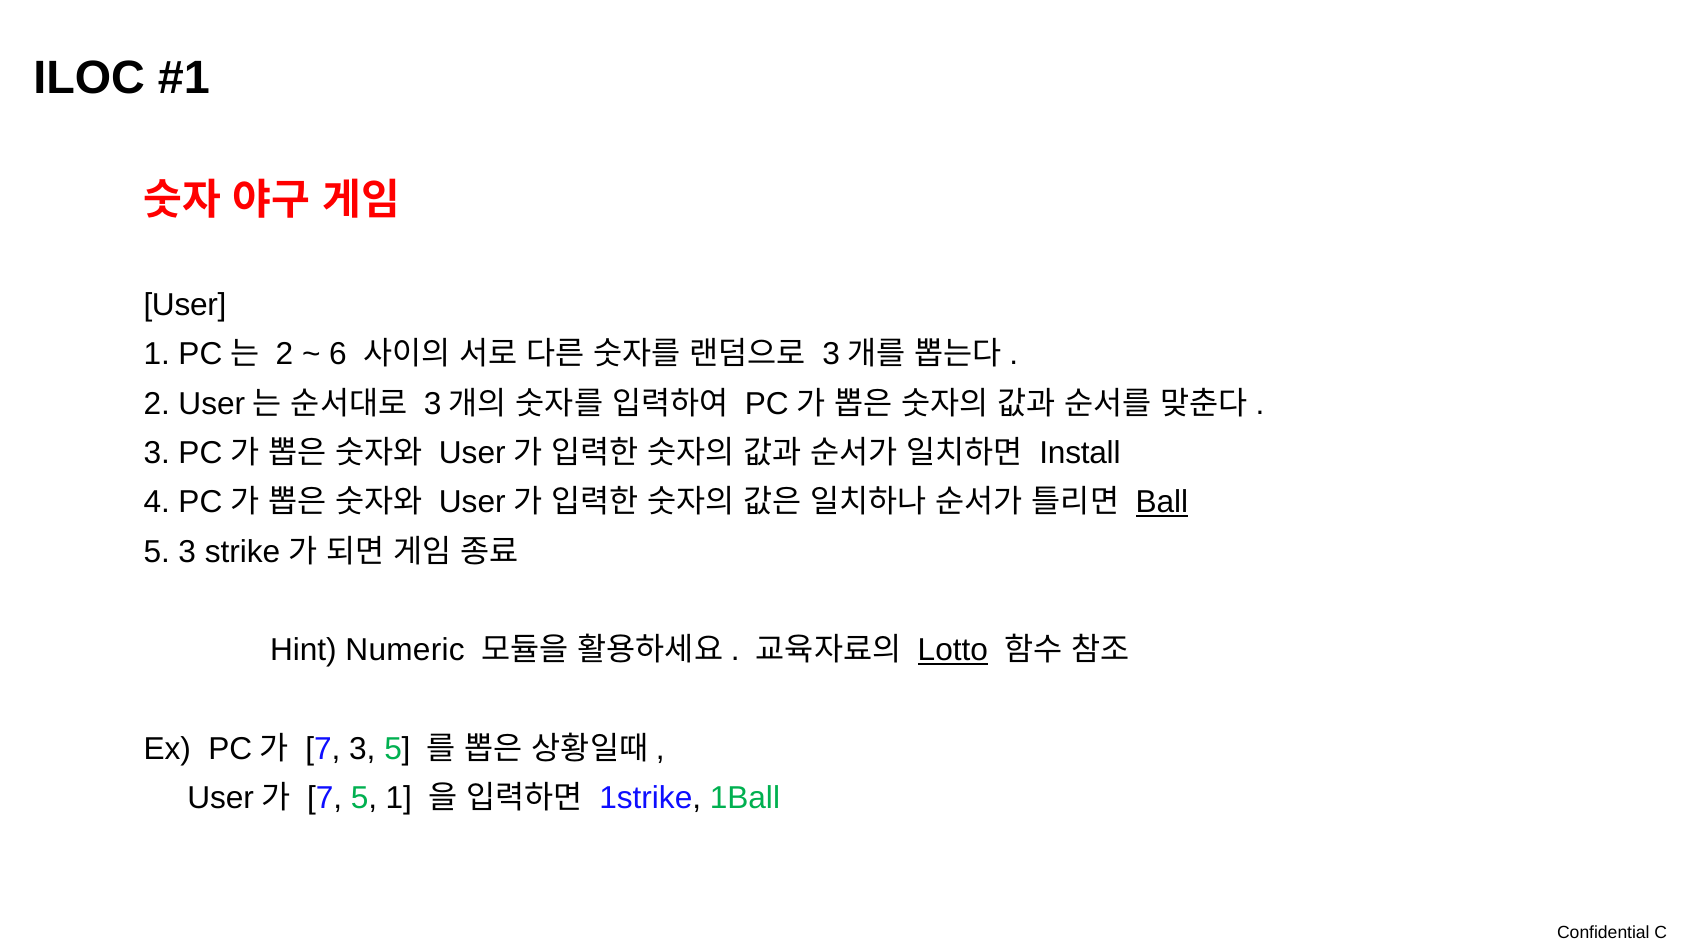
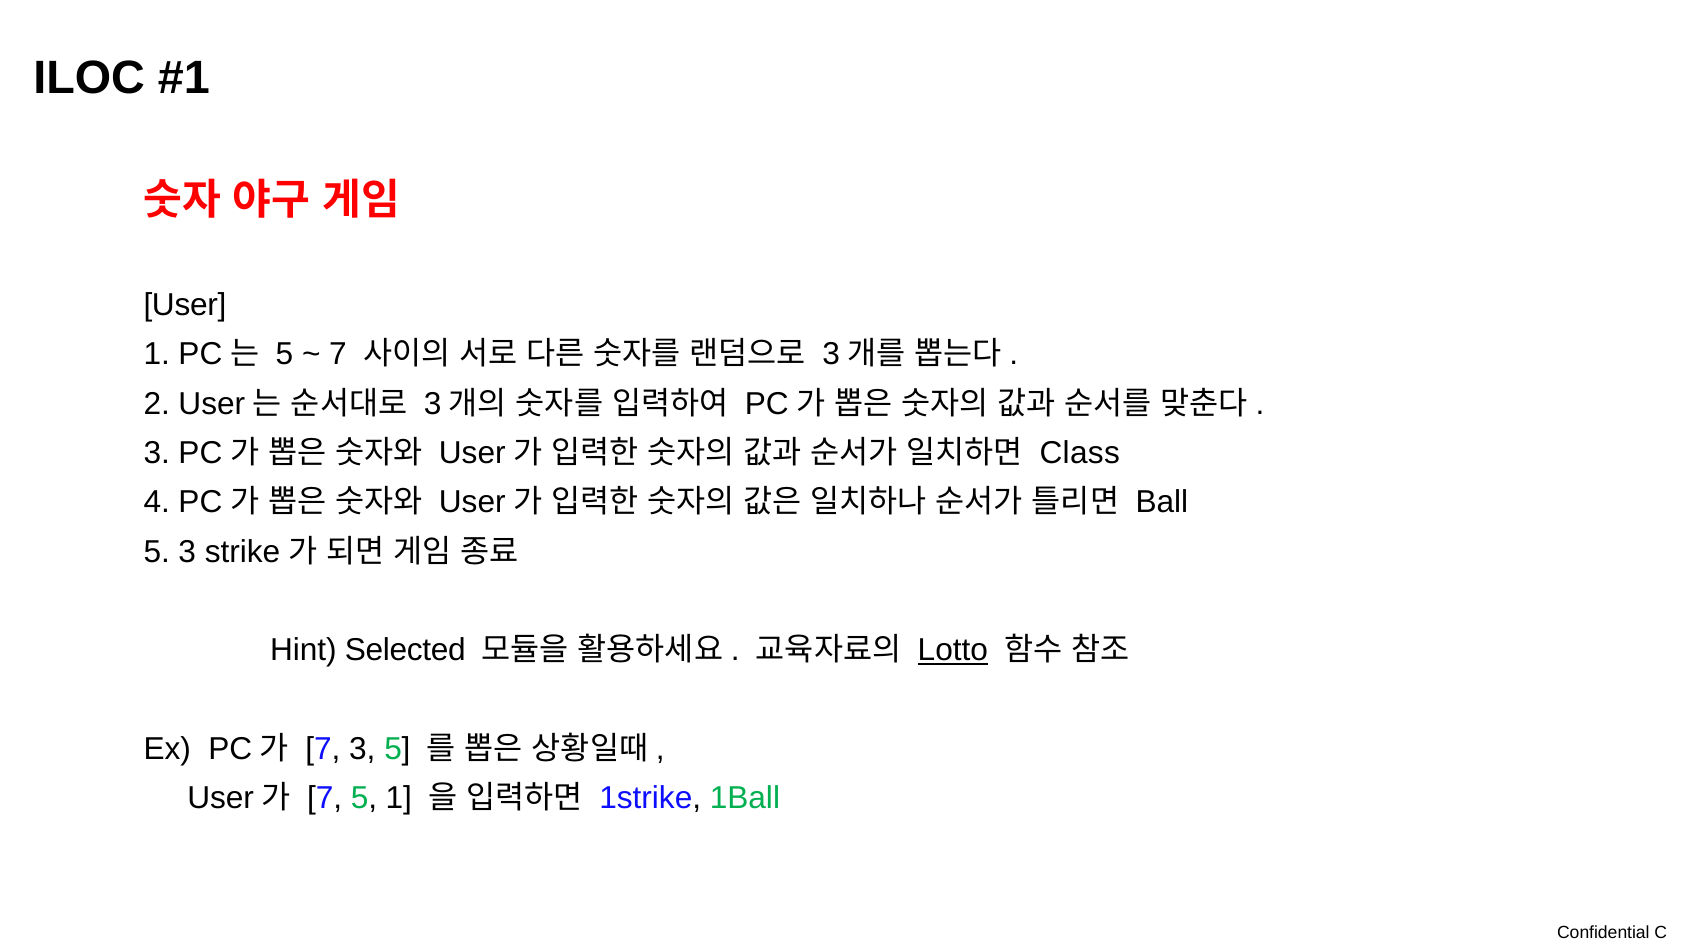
2 at (285, 354): 2 -> 5
6 at (338, 354): 6 -> 7
Install: Install -> Class
Ball underline: present -> none
Numeric: Numeric -> Selected
